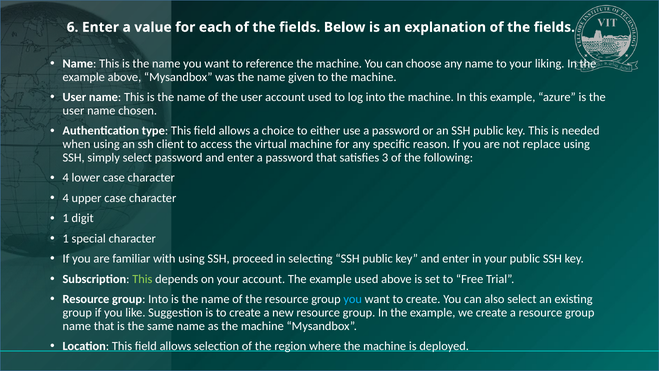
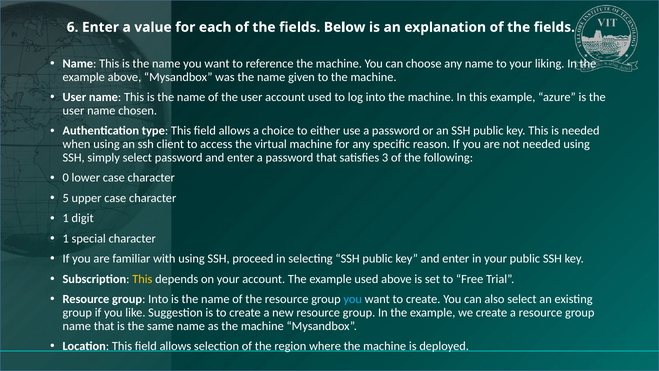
not replace: replace -> needed
4 at (66, 178): 4 -> 0
4 at (66, 198): 4 -> 5
This at (142, 279) colour: light green -> yellow
